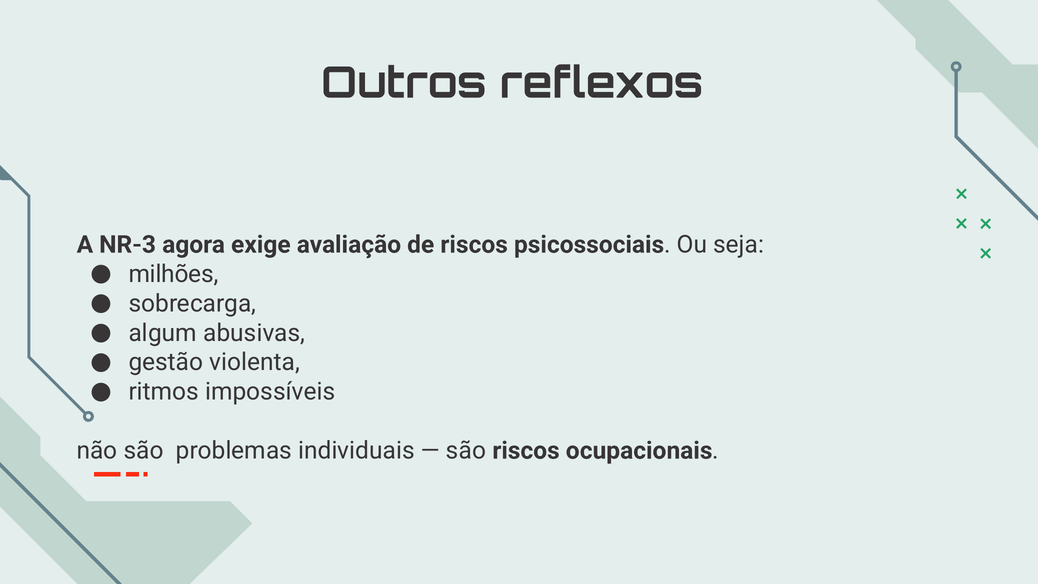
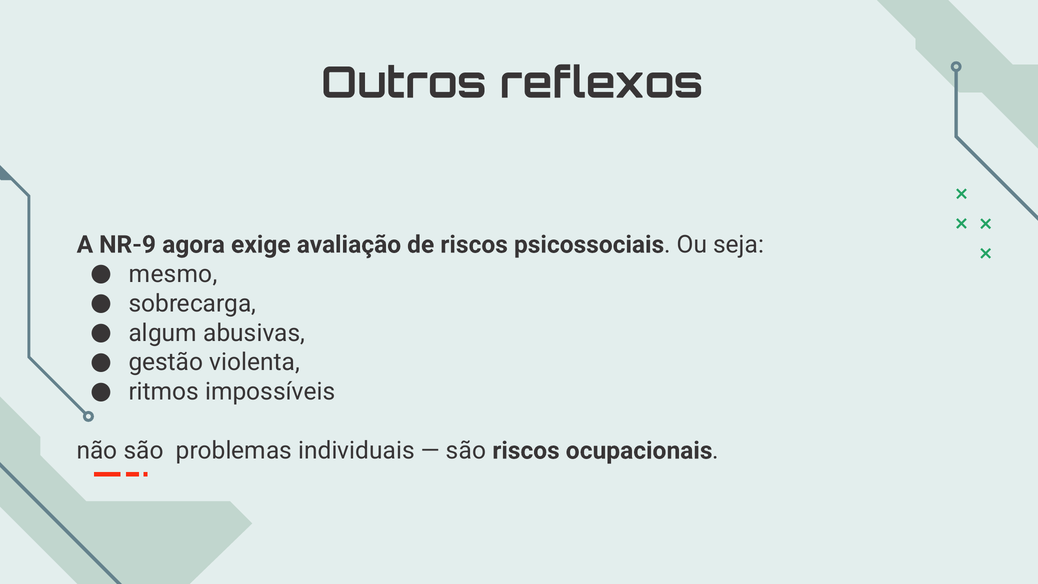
NR-3: NR-3 -> NR-9
milhões: milhões -> mesmo
